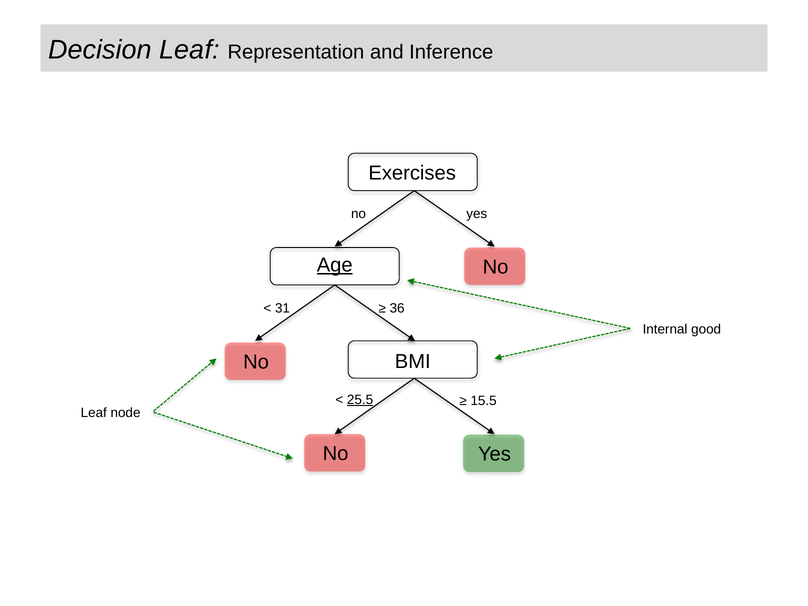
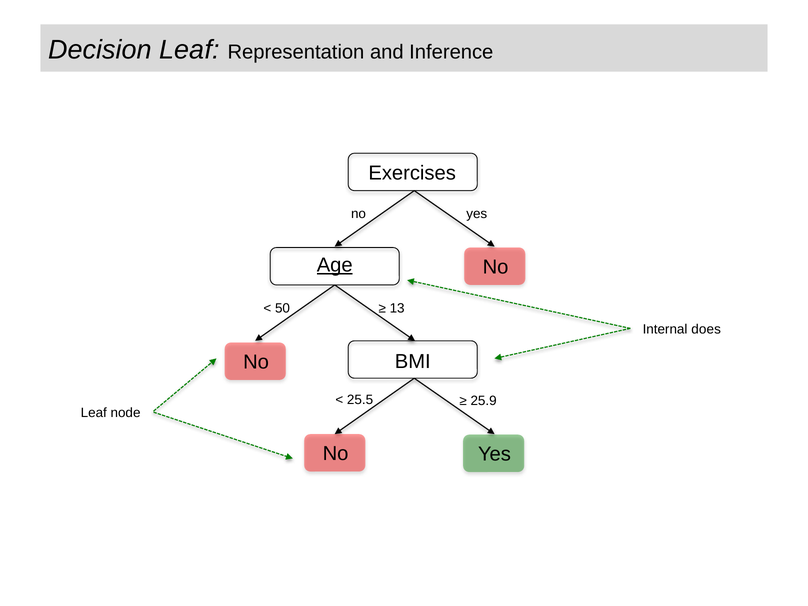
31: 31 -> 50
36: 36 -> 13
good: good -> does
25.5 underline: present -> none
15.5: 15.5 -> 25.9
